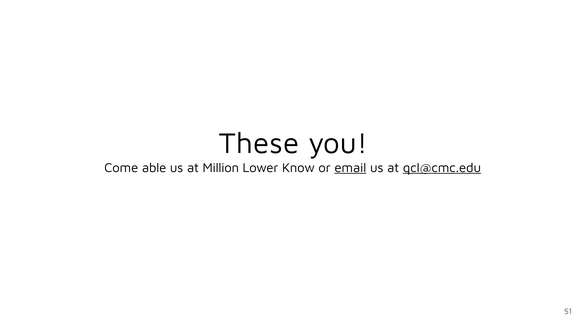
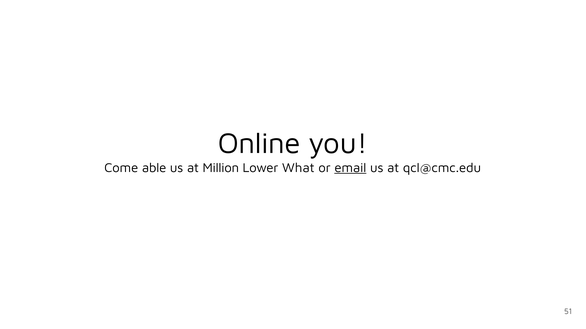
These: These -> Online
Know: Know -> What
qcl@cmc.edu underline: present -> none
